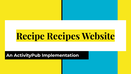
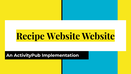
Recipe Recipes: Recipes -> Website
